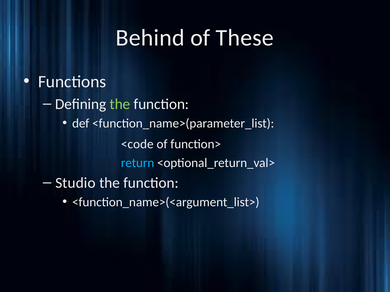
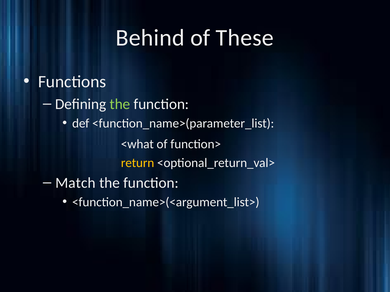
<code: <code -> <what
return colour: light blue -> yellow
Studio: Studio -> Match
